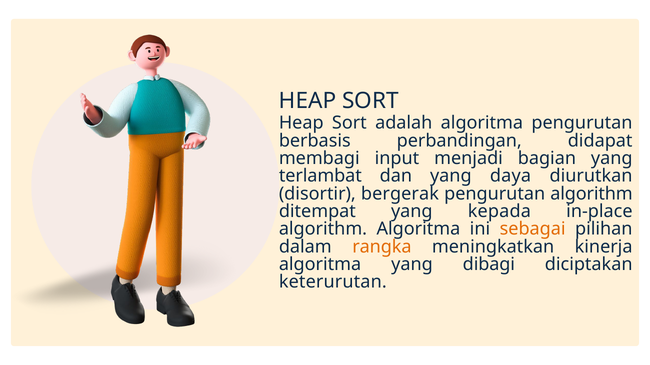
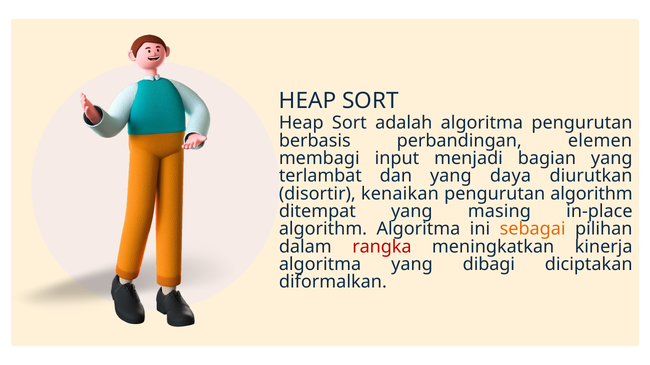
didapat: didapat -> elemen
bergerak: bergerak -> kenaikan
kepada: kepada -> masing
rangka colour: orange -> red
keterurutan: keterurutan -> diformalkan
